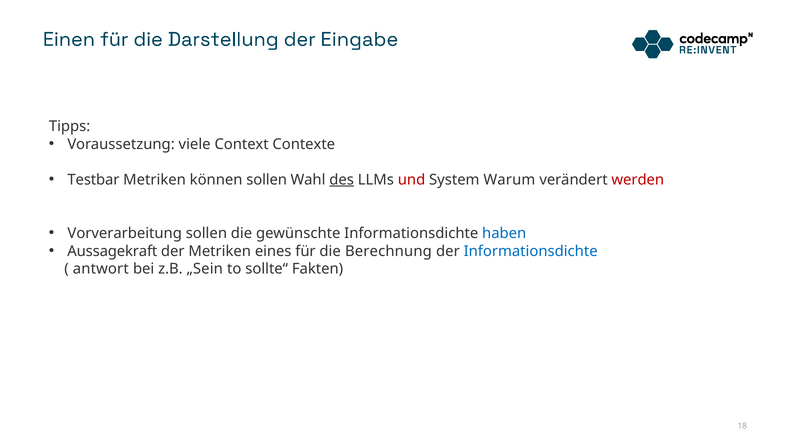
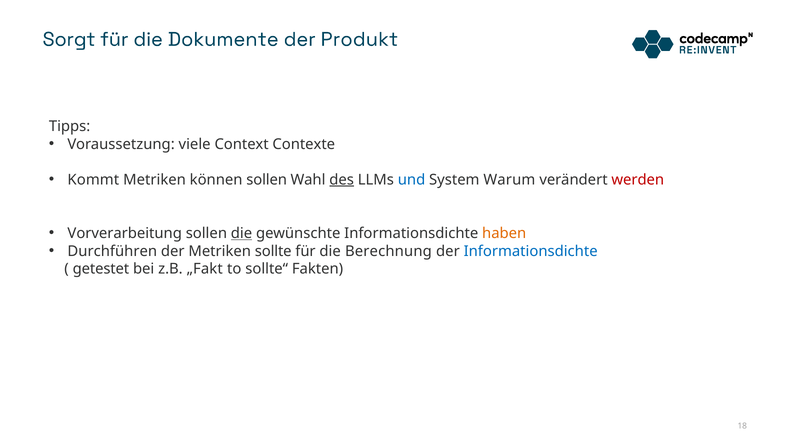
Einen: Einen -> Sorgt
Darstellung: Darstellung -> Dokumente
Eingabe: Eingabe -> Produkt
Testbar: Testbar -> Kommt
und colour: red -> blue
die at (242, 233) underline: none -> present
haben colour: blue -> orange
Aussagekraft: Aussagekraft -> Durchführen
eines: eines -> sollte
antwort: antwort -> getestet
„Sein: „Sein -> „Fakt
